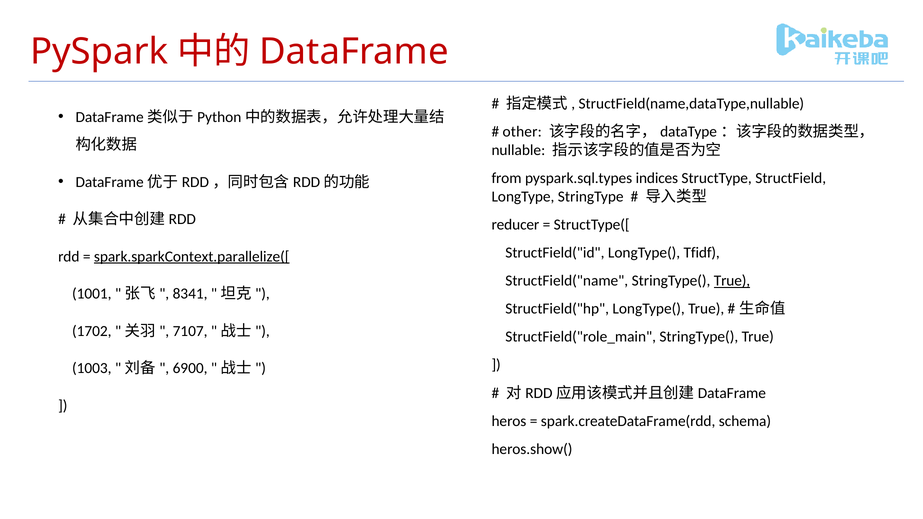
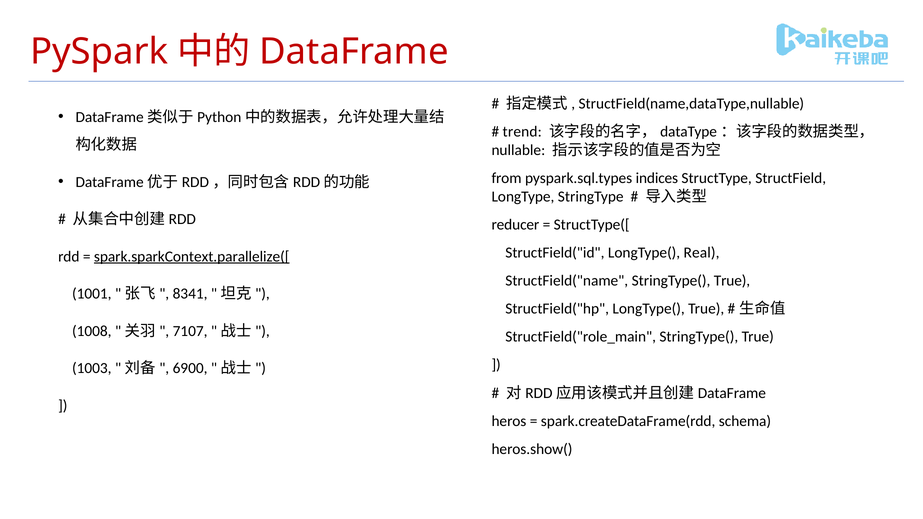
other: other -> trend
Tfidf: Tfidf -> Real
True at (732, 281) underline: present -> none
1702: 1702 -> 1008
